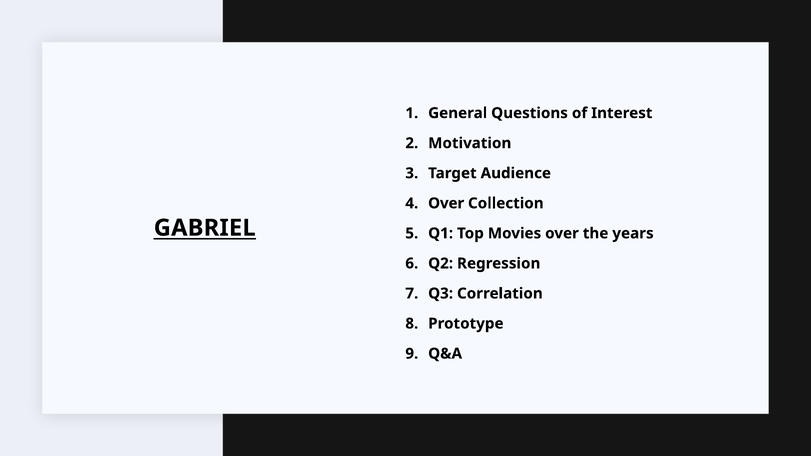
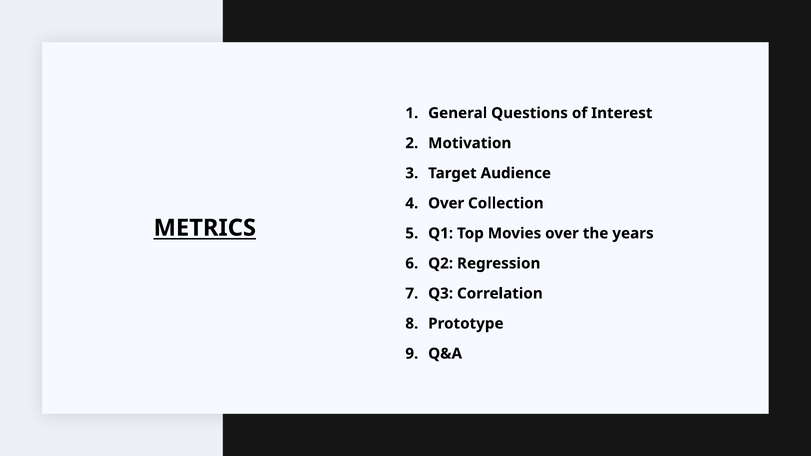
GABRIEL: GABRIEL -> METRICS
